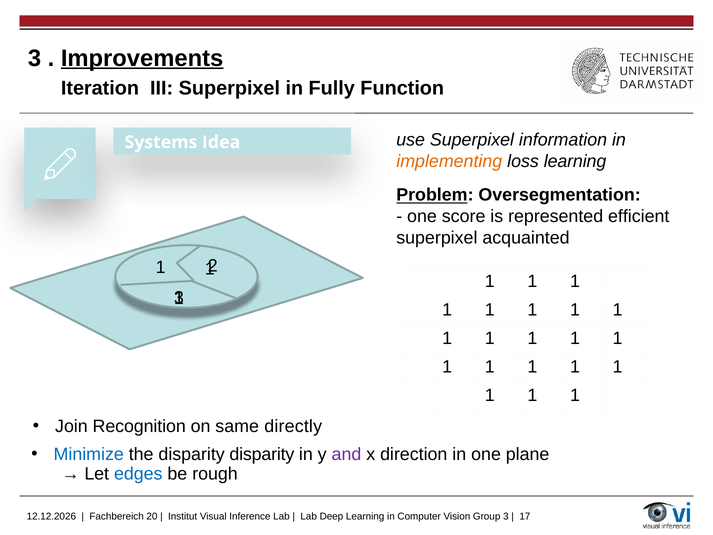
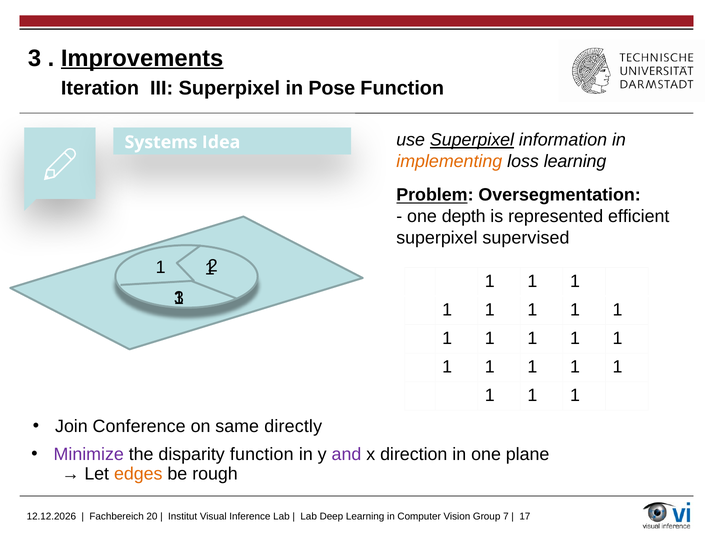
Fully: Fully -> Pose
Superpixel at (472, 140) underline: none -> present
score: score -> depth
acquainted: acquainted -> supervised
Recognition: Recognition -> Conference
Minimize colour: blue -> purple
disparity disparity: disparity -> function
edges colour: blue -> orange
3 at (506, 516): 3 -> 7
